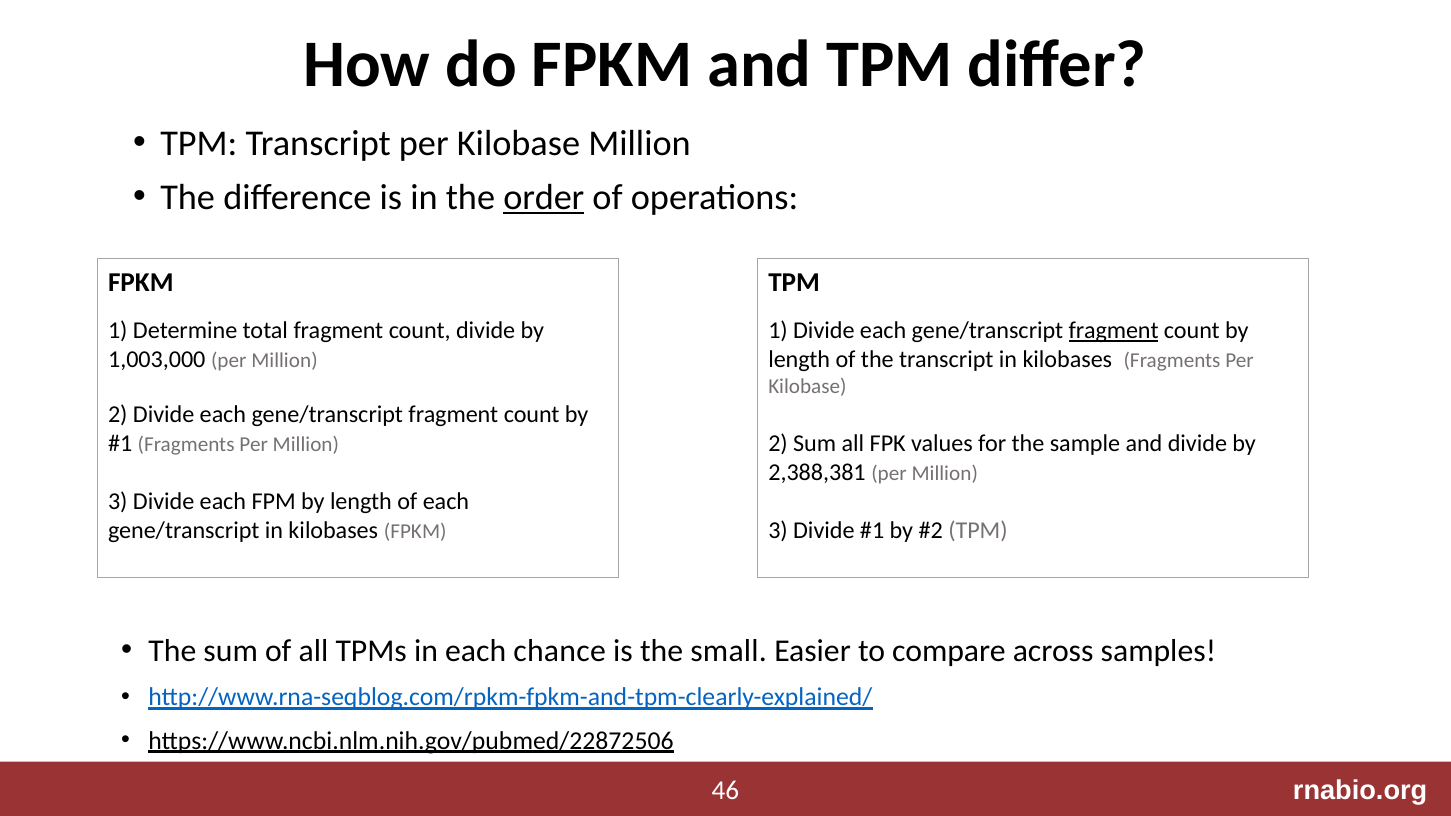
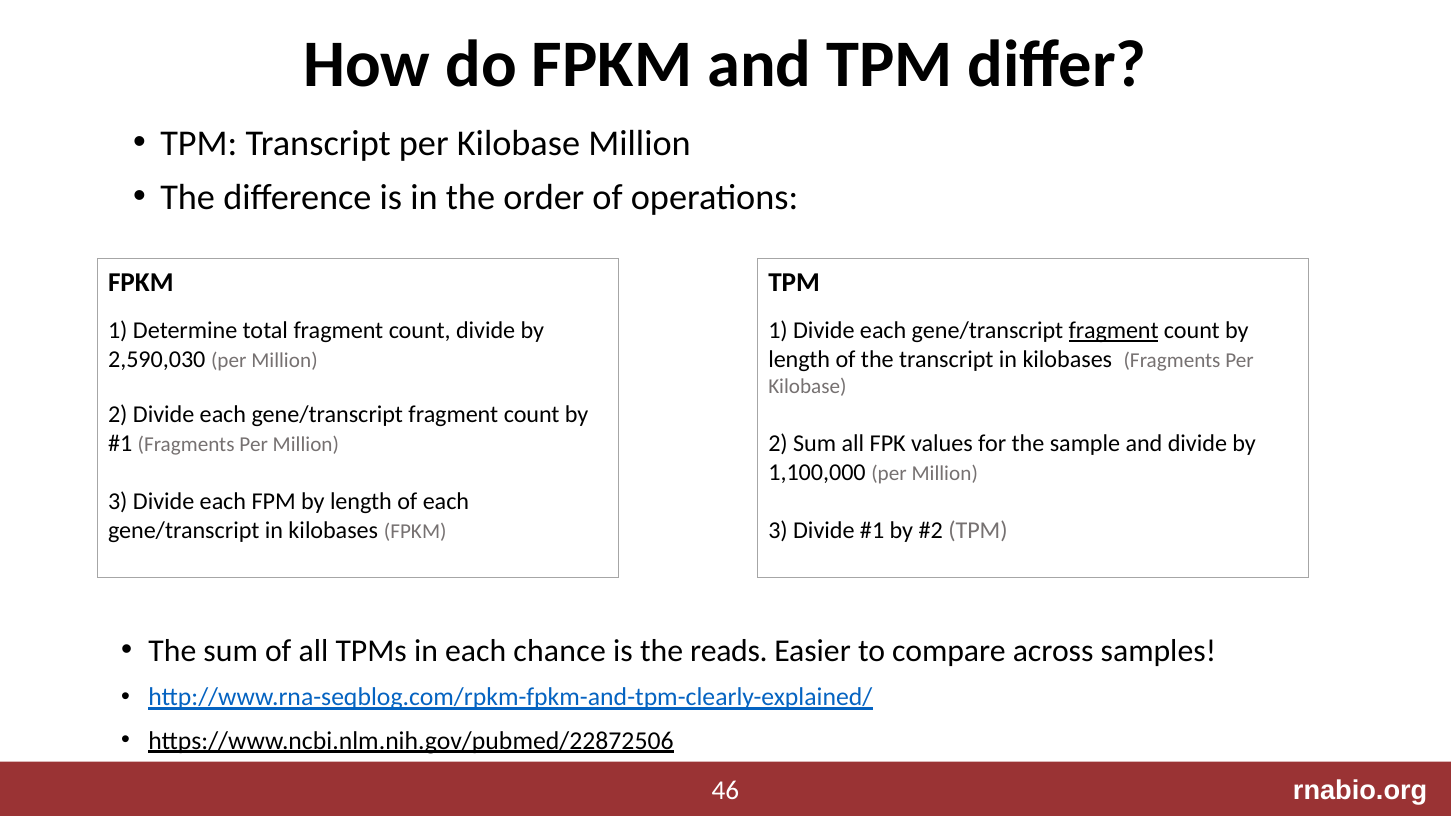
order underline: present -> none
1,003,000: 1,003,000 -> 2,590,030
2,388,381: 2,388,381 -> 1,100,000
small: small -> reads
